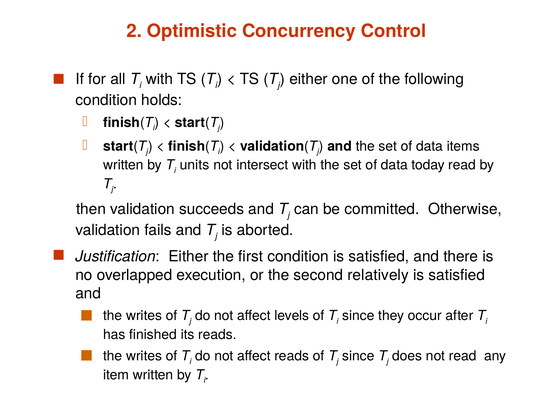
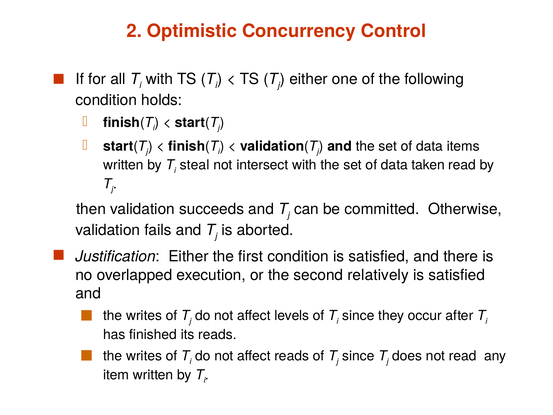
units: units -> steal
today: today -> taken
